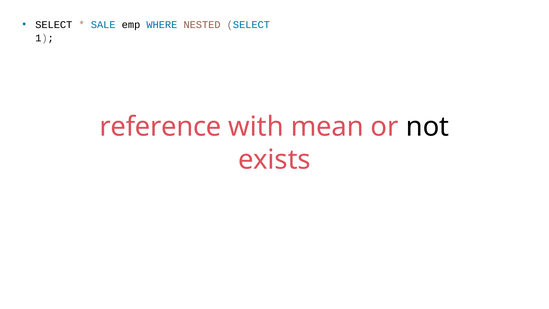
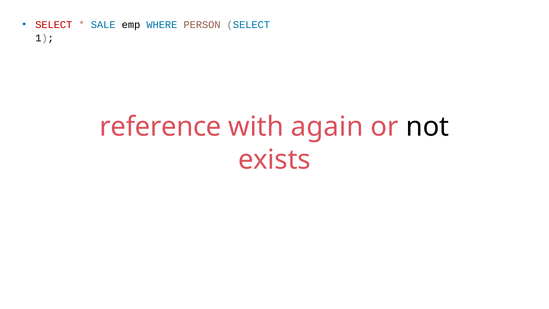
SELECT at (54, 25) colour: black -> red
NESTED: NESTED -> PERSON
mean: mean -> again
